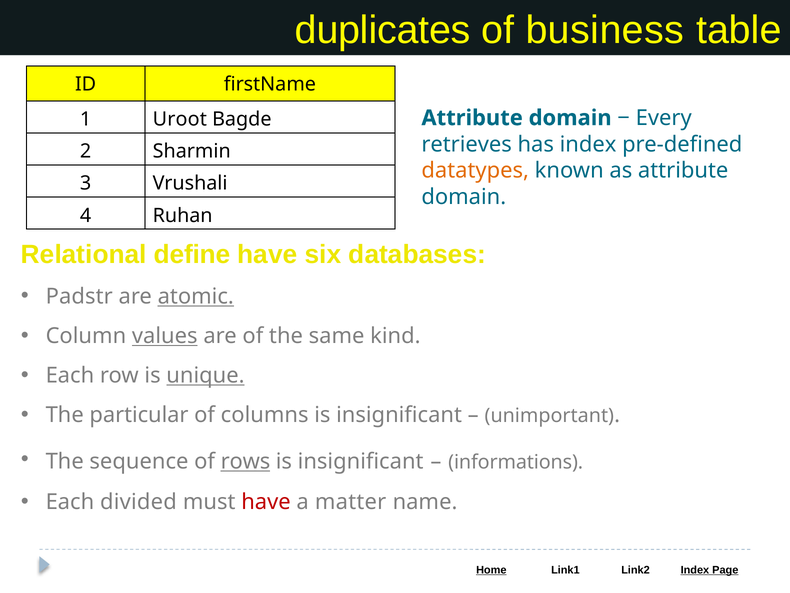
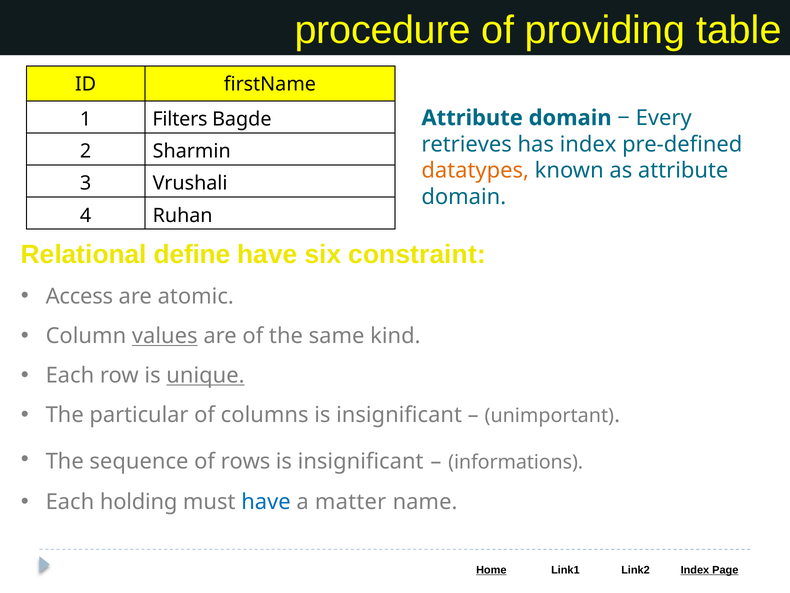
duplicates: duplicates -> procedure
business: business -> providing
Uroot: Uroot -> Filters
databases: databases -> constraint
Padstr: Padstr -> Access
atomic underline: present -> none
rows underline: present -> none
divided: divided -> holding
have at (266, 502) colour: red -> blue
